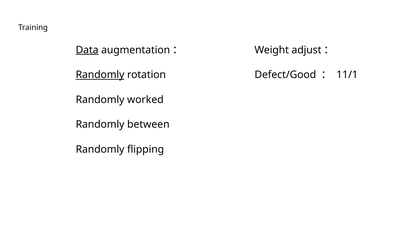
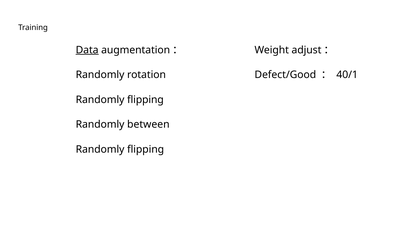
Randomly at (100, 75) underline: present -> none
11/1: 11/1 -> 40/1
worked at (145, 99): worked -> flipping
